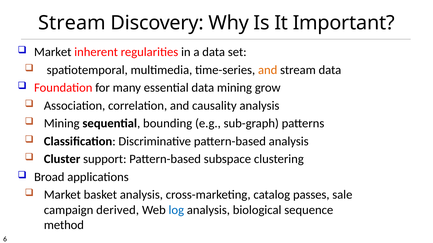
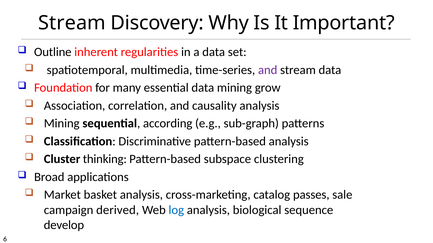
Market at (53, 52): Market -> Outline
and at (268, 70) colour: orange -> purple
bounding: bounding -> according
support: support -> thinking
method: method -> develop
